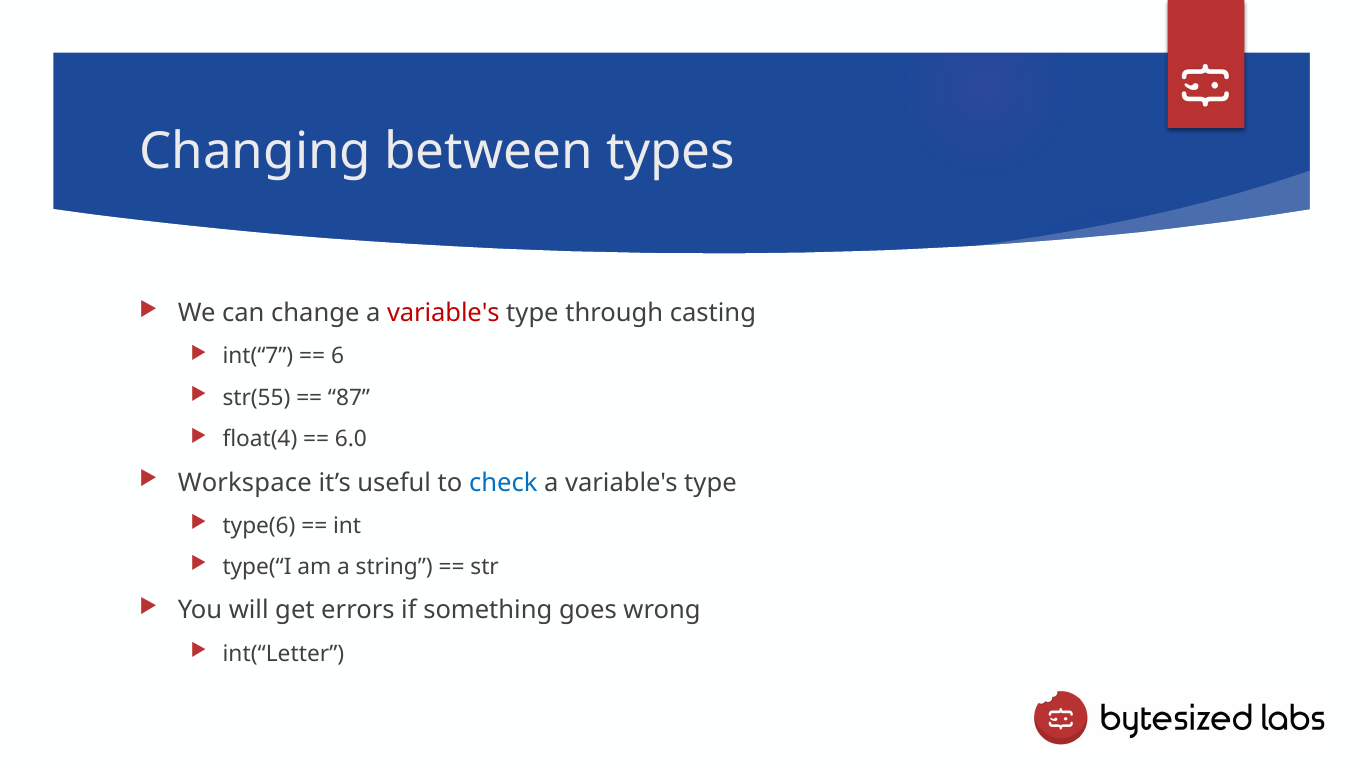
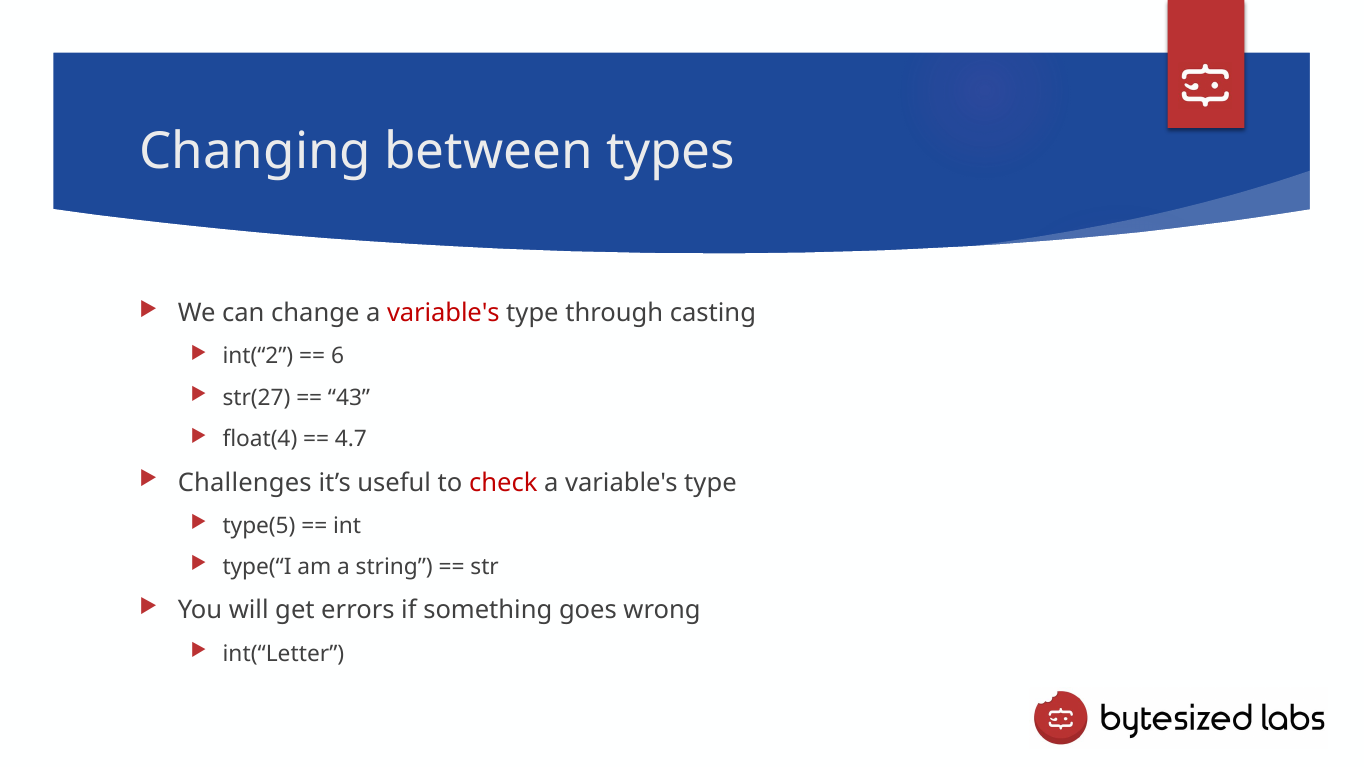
int(“7: int(“7 -> int(“2
str(55: str(55 -> str(27
87: 87 -> 43
6.0: 6.0 -> 4.7
Workspace: Workspace -> Challenges
check colour: blue -> red
type(6: type(6 -> type(5
